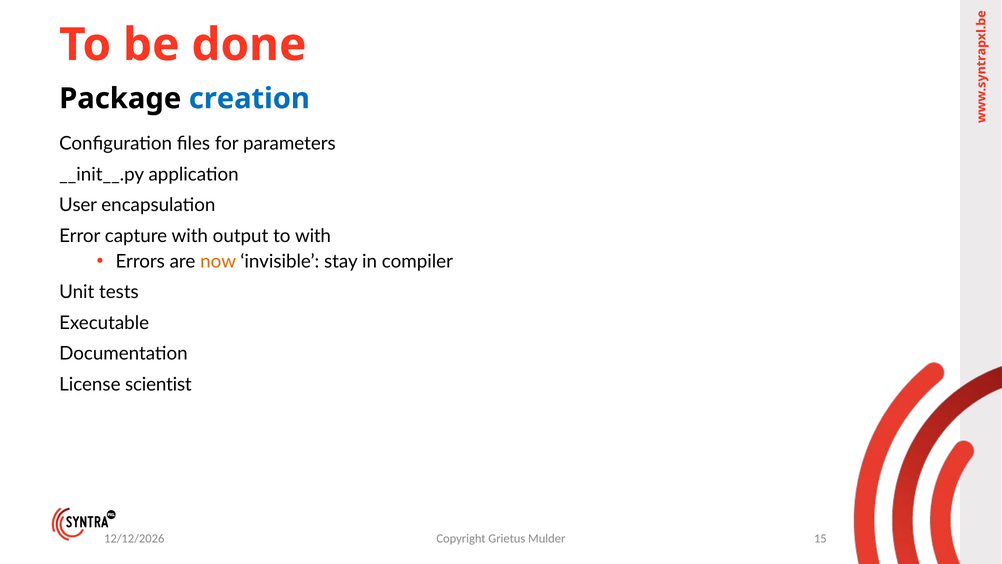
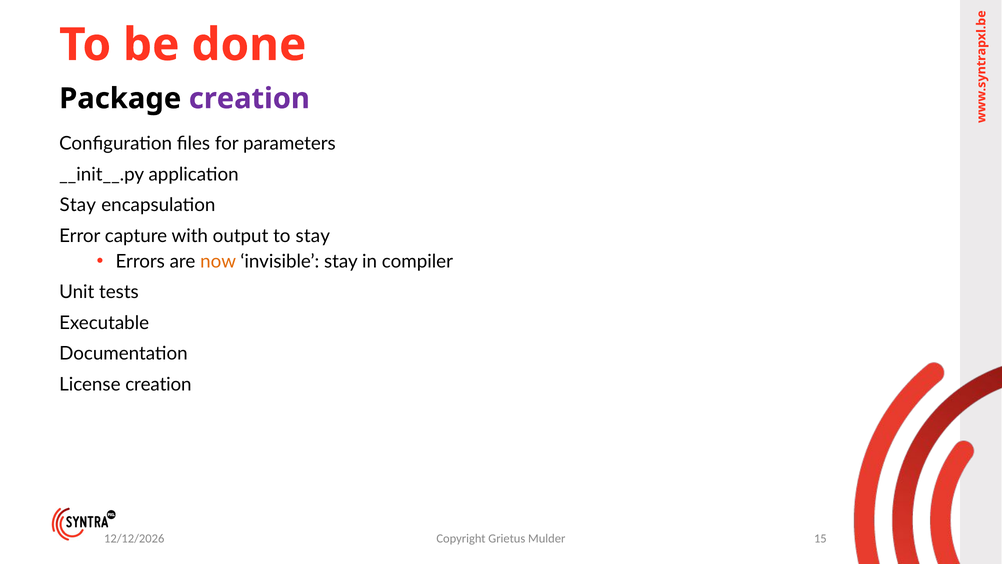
creation at (249, 99) colour: blue -> purple
User at (78, 205): User -> Stay
to with: with -> stay
License scientist: scientist -> creation
